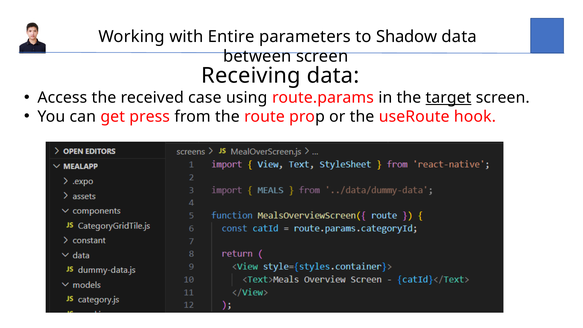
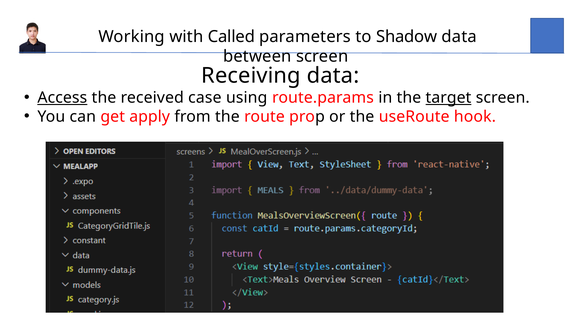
Entire: Entire -> Called
Access underline: none -> present
press: press -> apply
